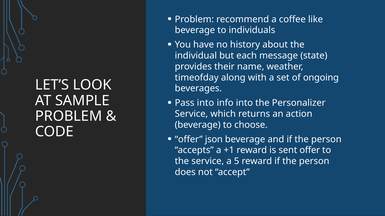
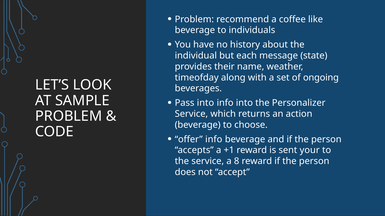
offer json: json -> info
sent offer: offer -> your
5: 5 -> 8
